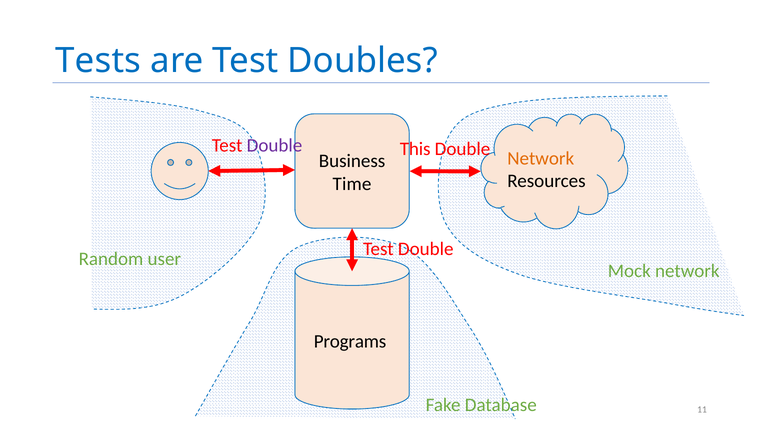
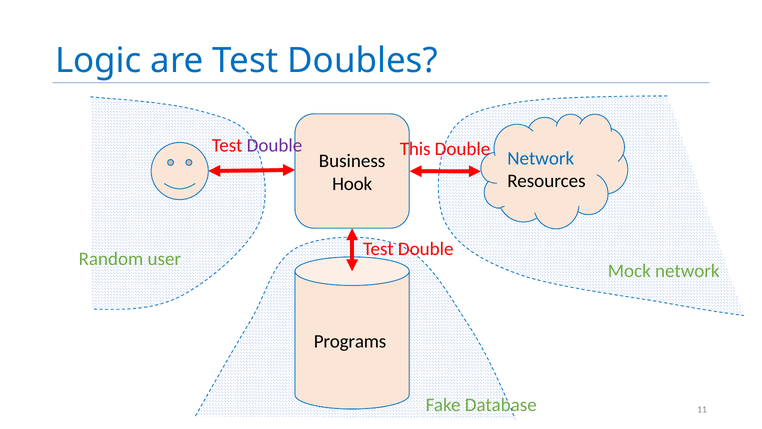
Tests: Tests -> Logic
Network at (541, 158) colour: orange -> blue
Time: Time -> Hook
